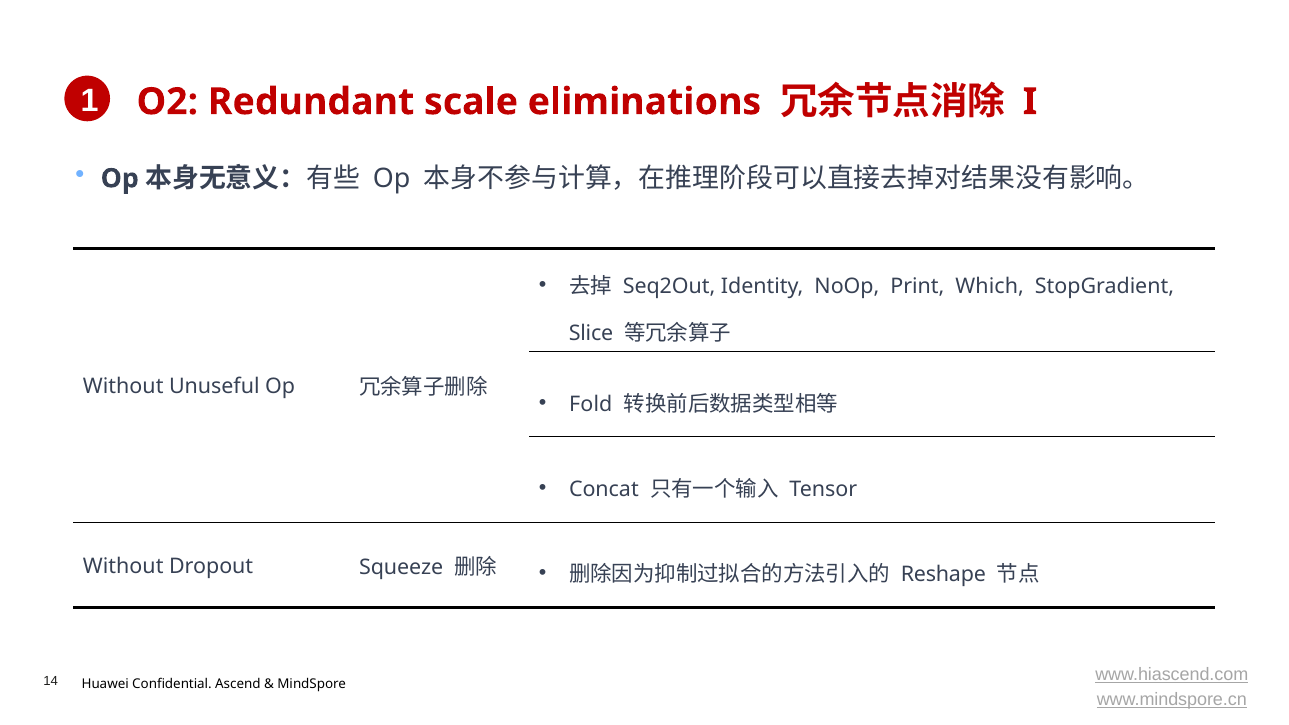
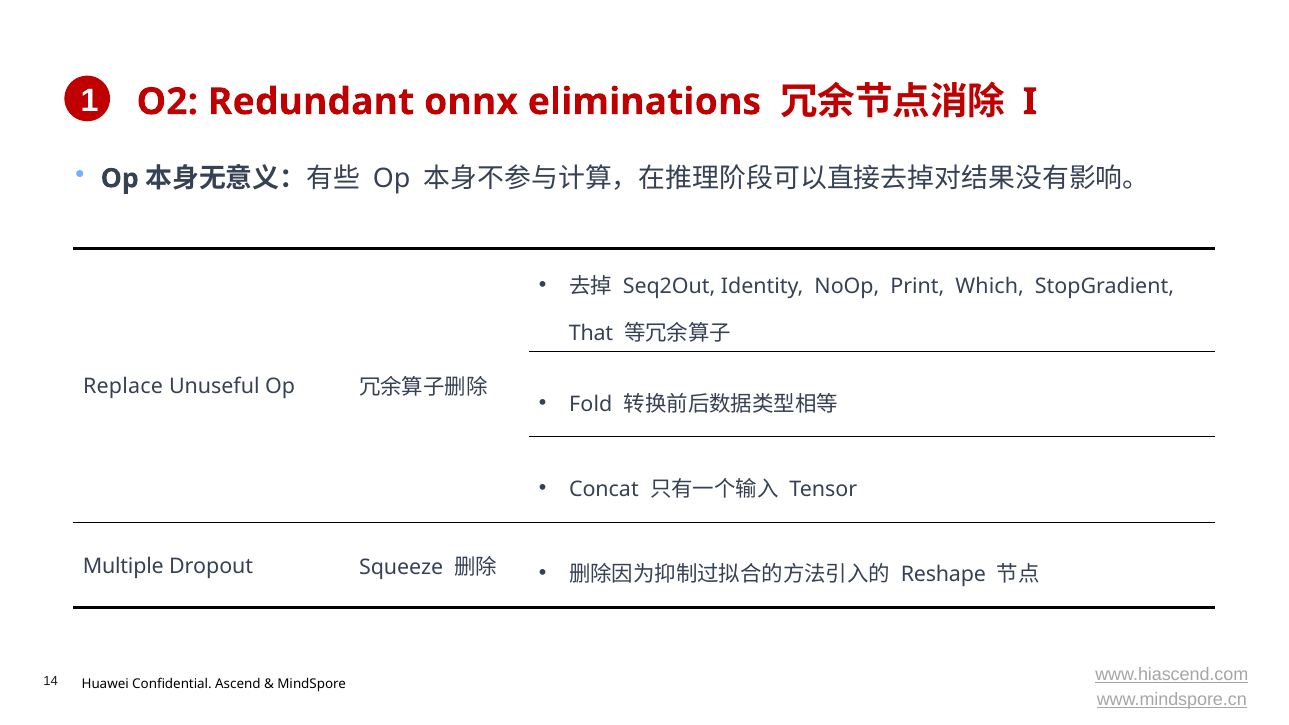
scale: scale -> onnx
Slice: Slice -> That
Without at (123, 386): Without -> Replace
Without at (123, 566): Without -> Multiple
